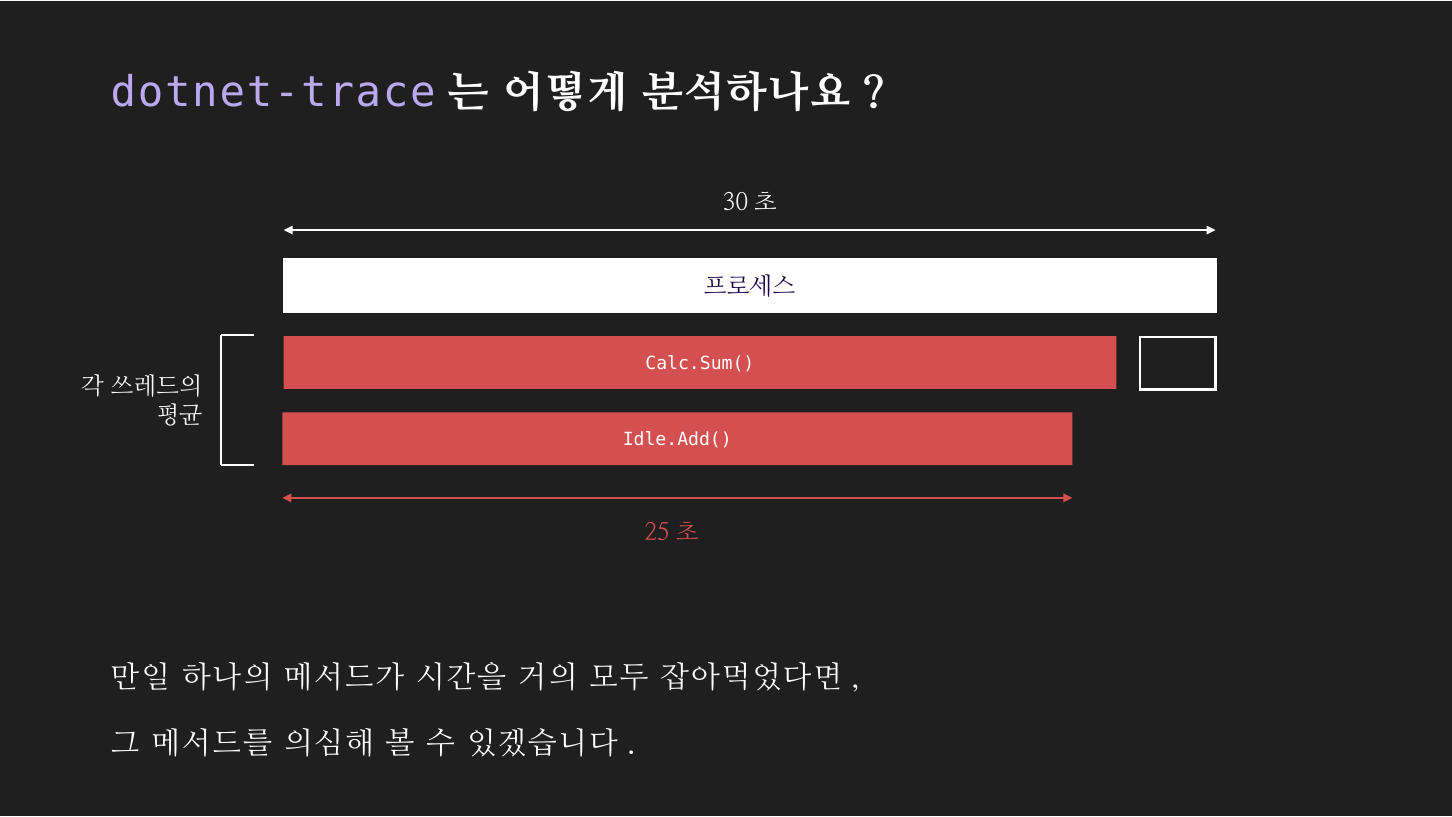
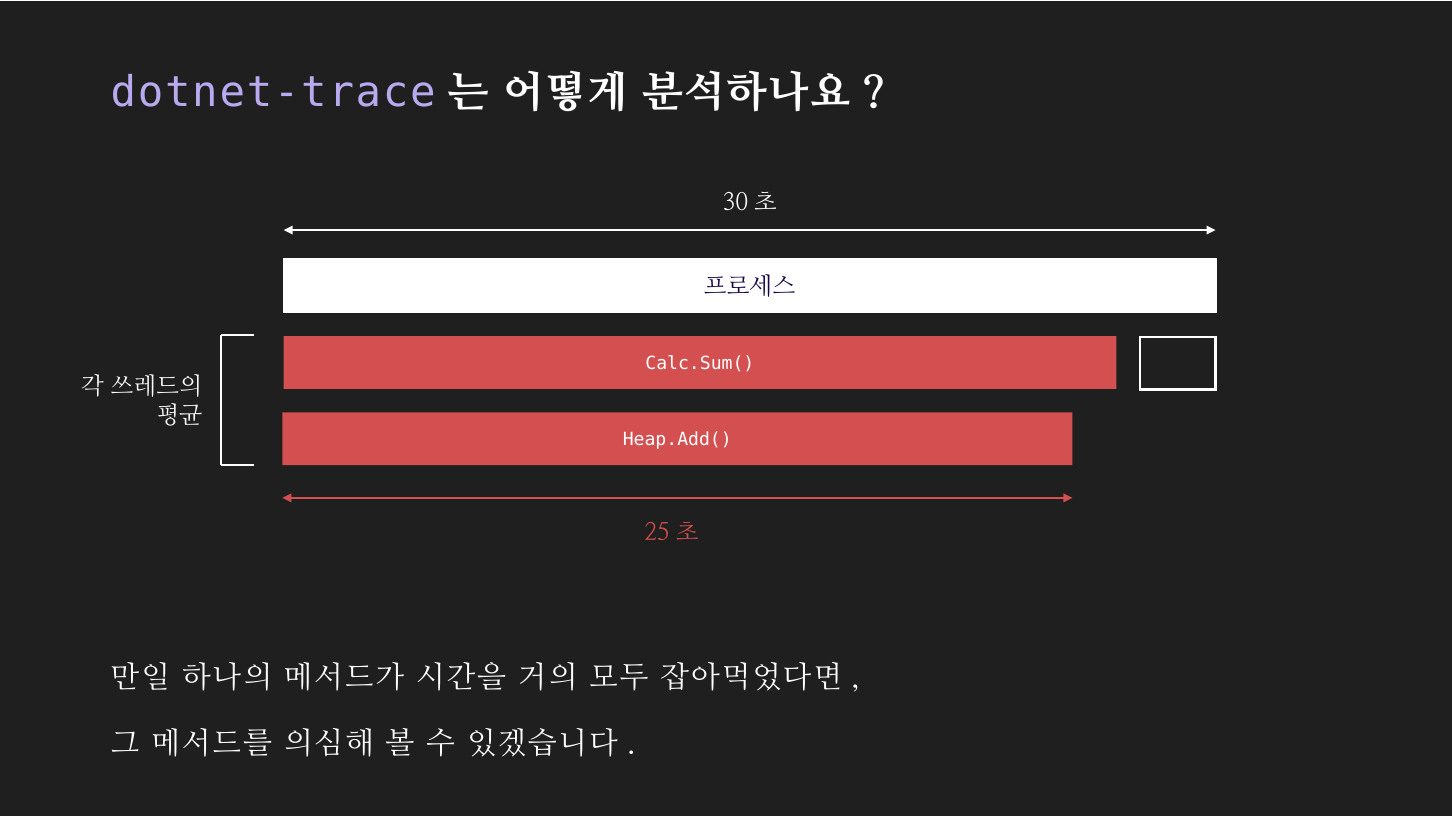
Idle.Add(: Idle.Add( -> Heap.Add(
